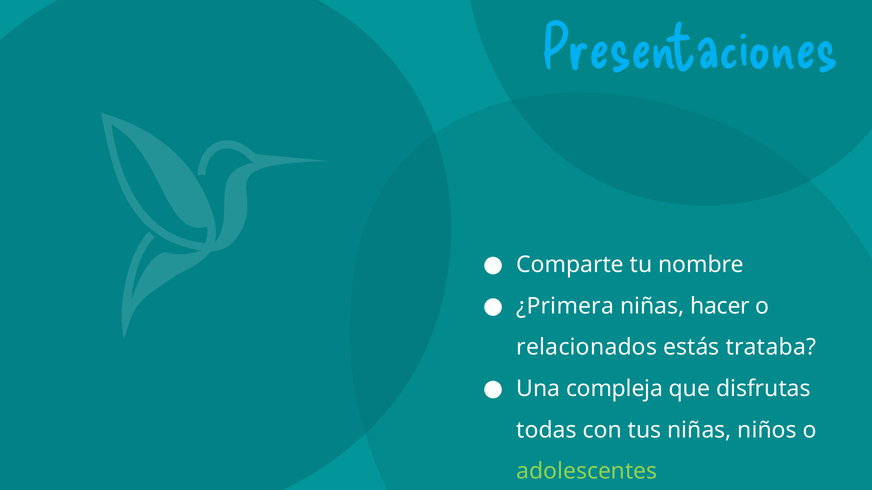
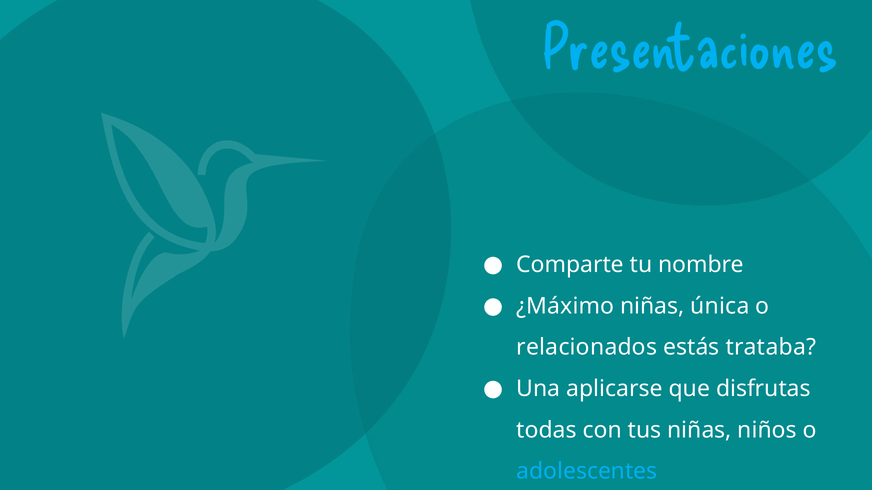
¿Primera: ¿Primera -> ¿Máximo
hacer: hacer -> única
compleja: compleja -> aplicarse
adolescentes colour: light green -> light blue
